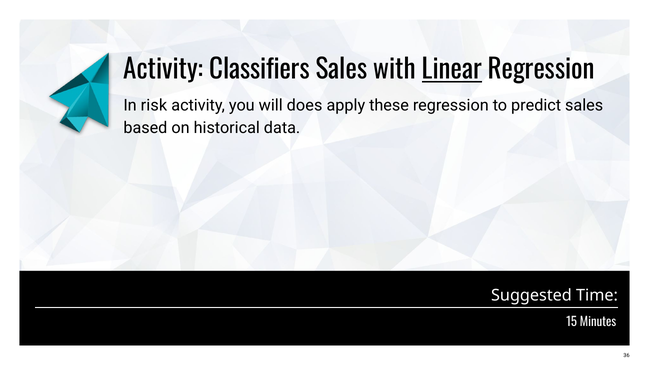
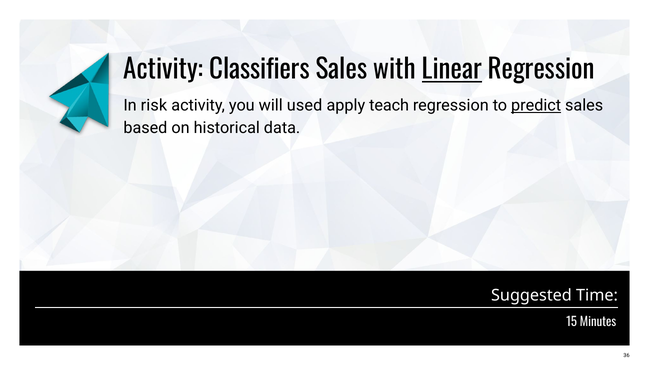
does: does -> used
these: these -> teach
predict underline: none -> present
